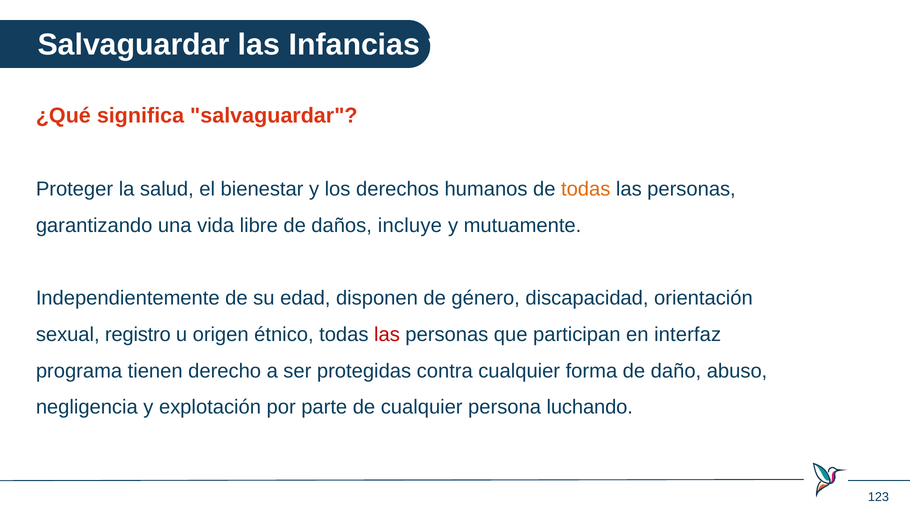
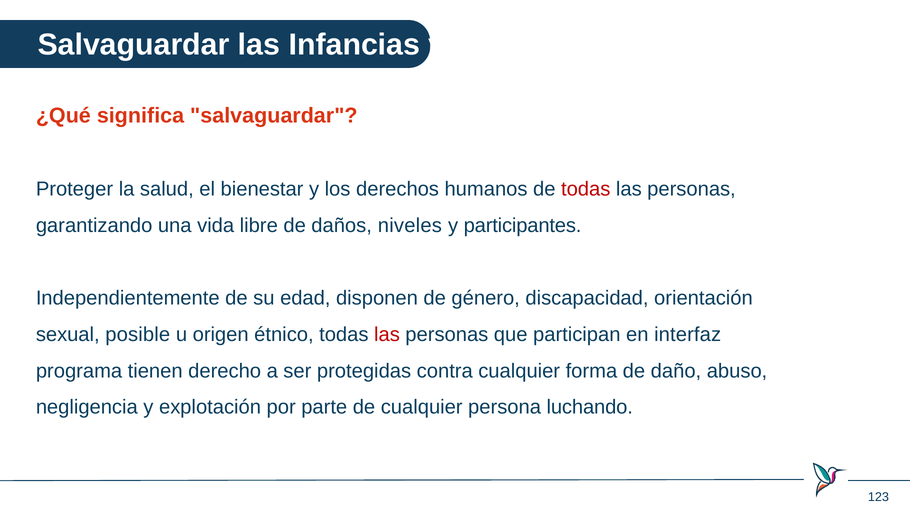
todas at (586, 189) colour: orange -> red
incluye: incluye -> niveles
mutuamente: mutuamente -> participantes
registro: registro -> posible
